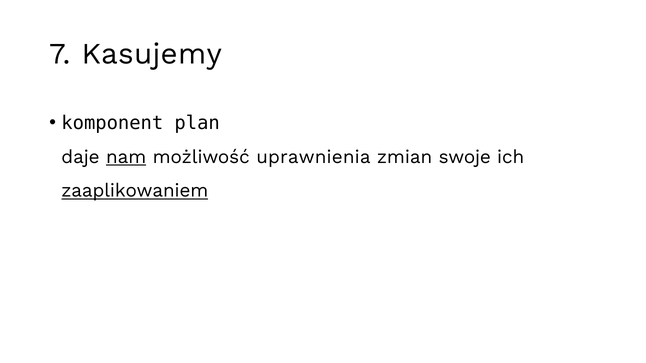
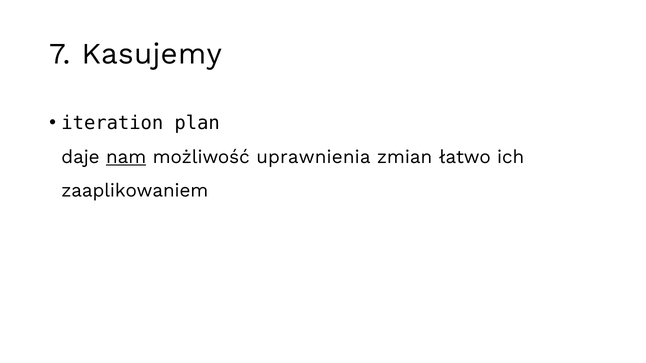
komponent: komponent -> iteration
swoje: swoje -> łatwo
zaaplikowaniem underline: present -> none
